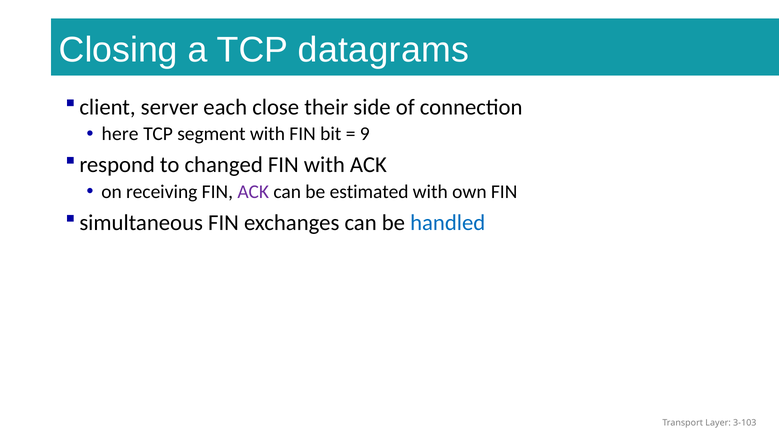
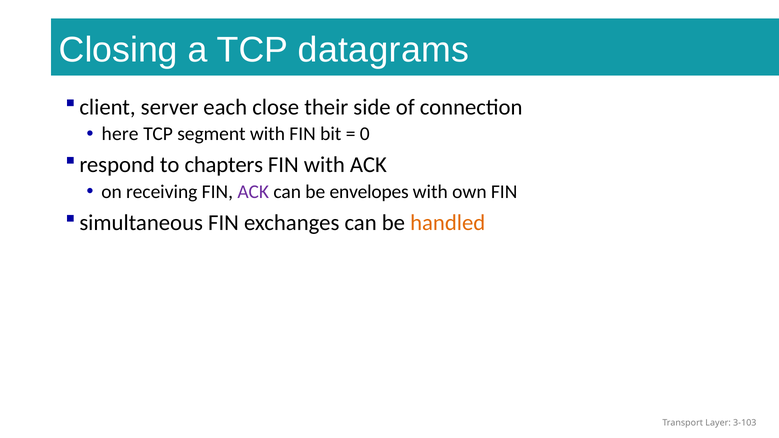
9: 9 -> 0
changed: changed -> chapters
estimated: estimated -> envelopes
handled colour: blue -> orange
